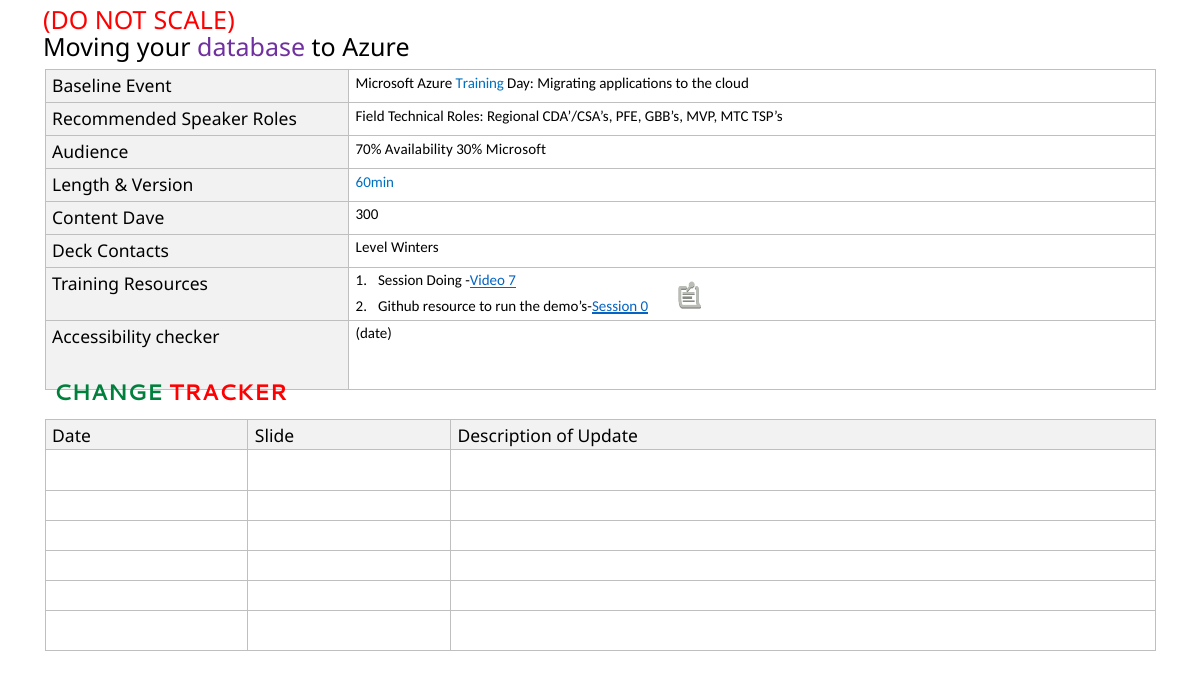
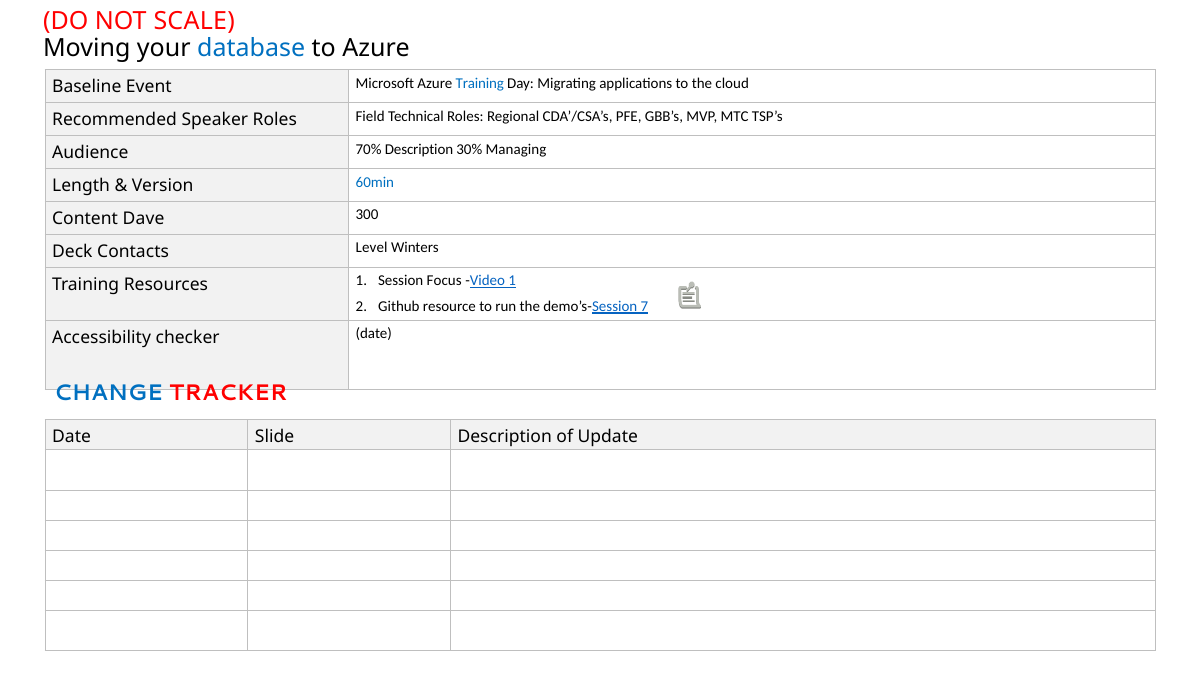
database colour: purple -> blue
70% Availability: Availability -> Description
30% Microsoft: Microsoft -> Managing
Doing: Doing -> Focus
Video 7: 7 -> 1
0: 0 -> 7
CHANGE colour: green -> blue
